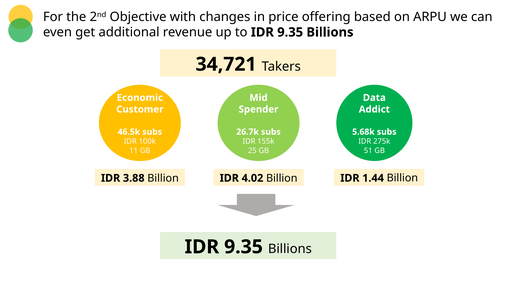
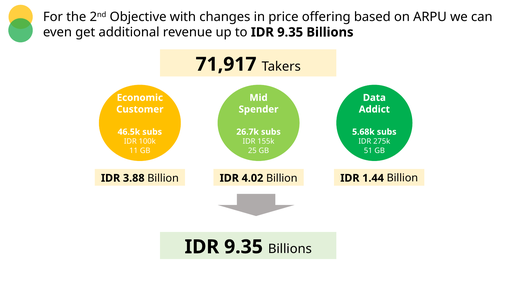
34,721: 34,721 -> 71,917
